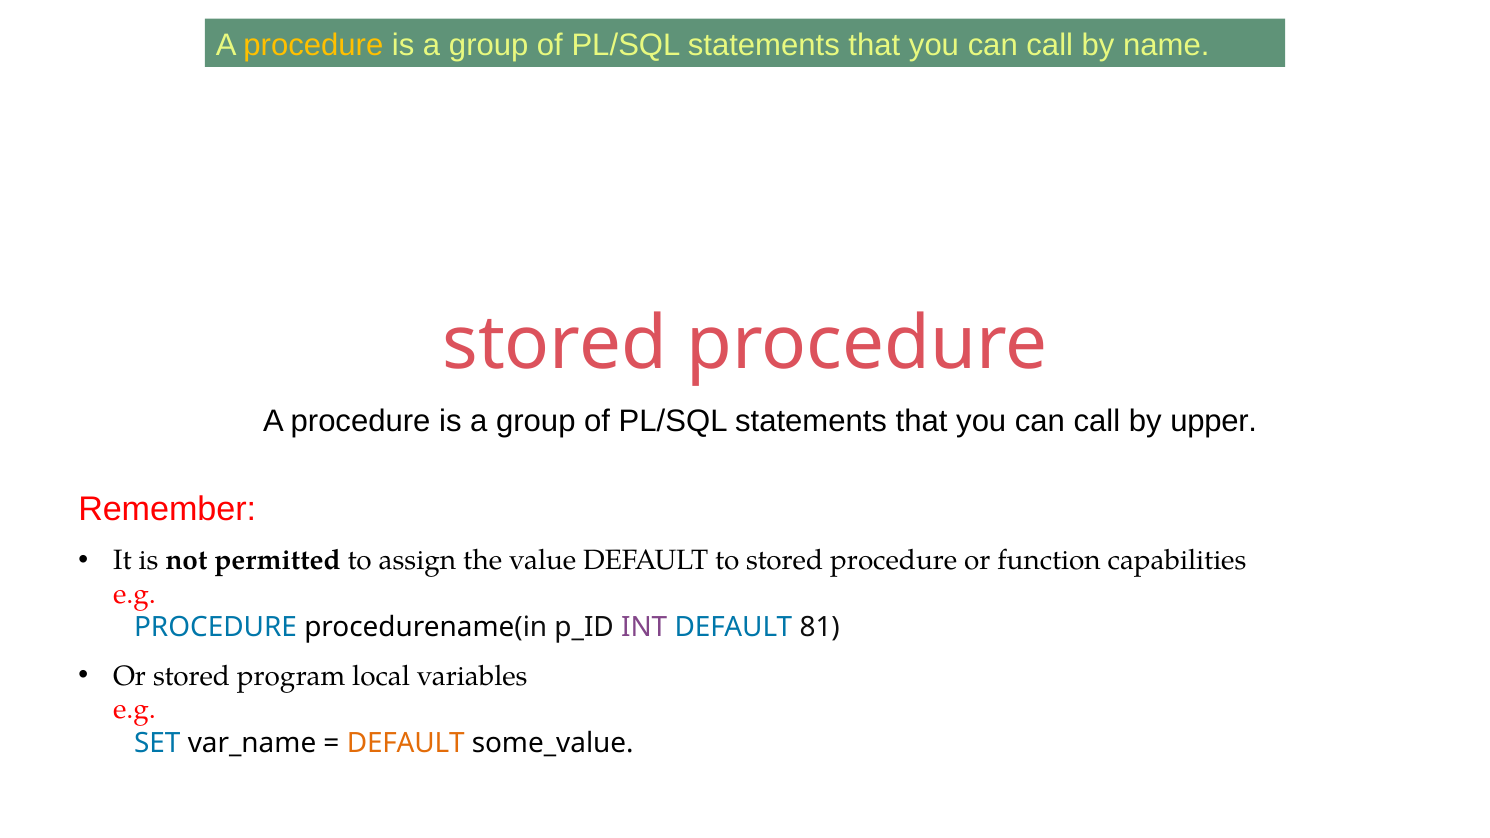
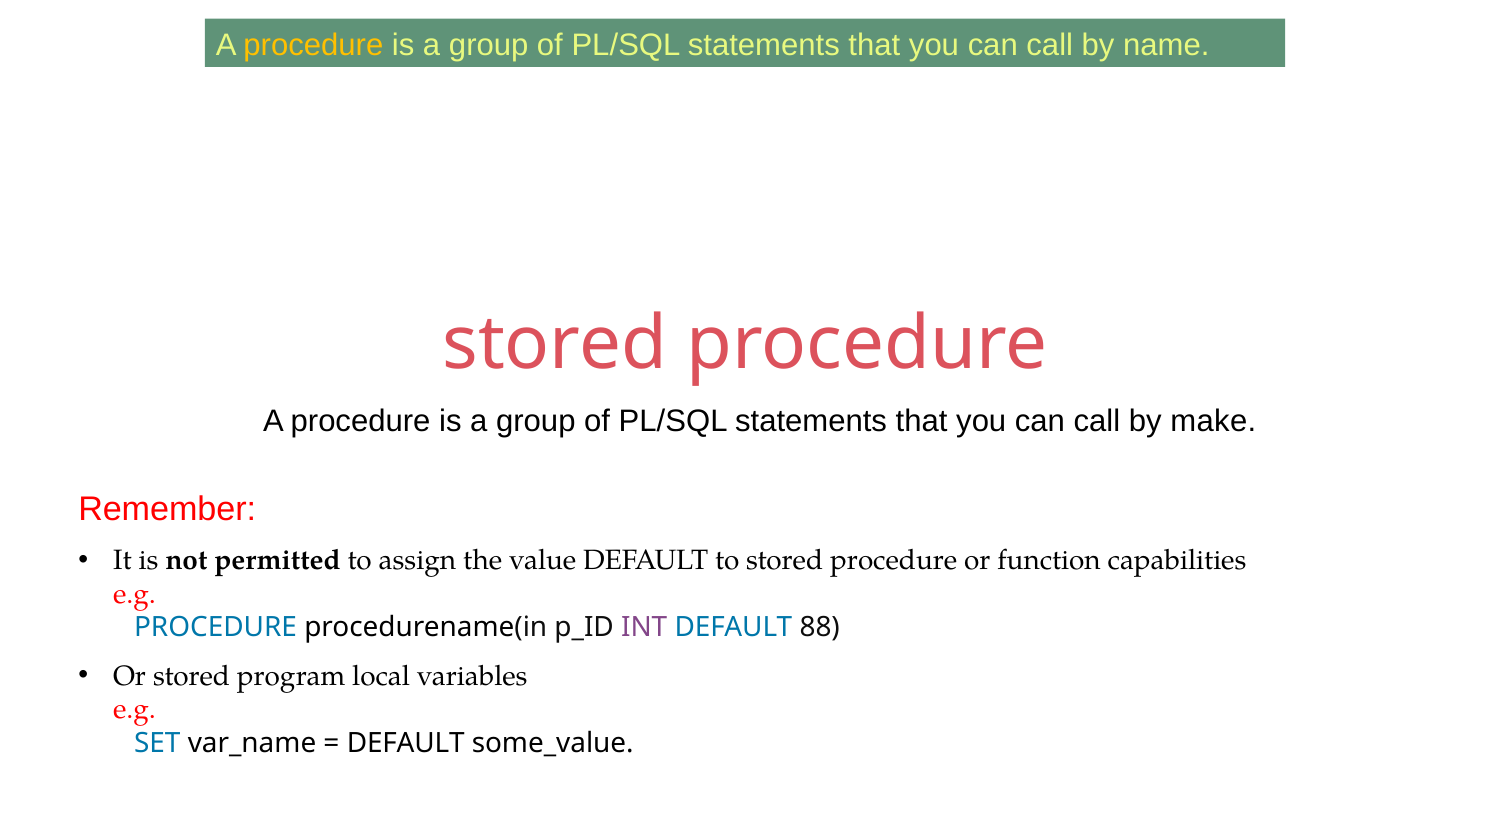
upper: upper -> make
81: 81 -> 88
DEFAULT at (406, 743) colour: orange -> black
